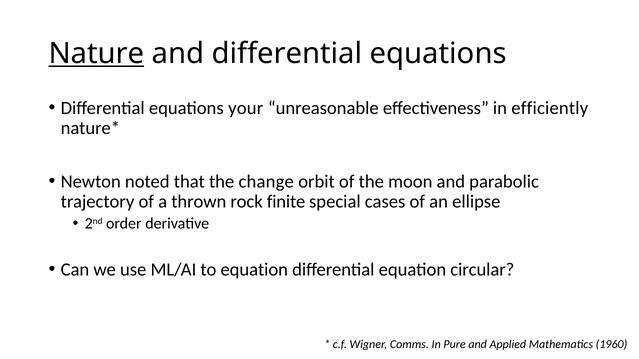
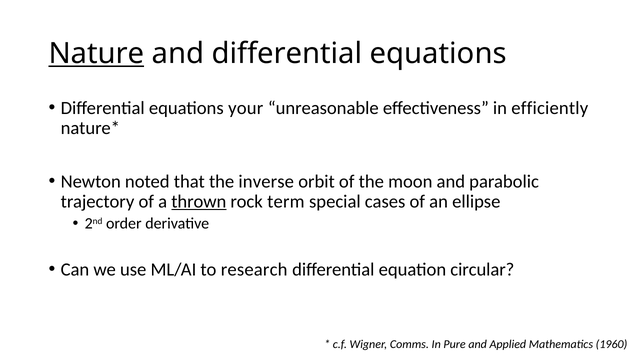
change: change -> inverse
thrown underline: none -> present
finite: finite -> term
to equation: equation -> research
